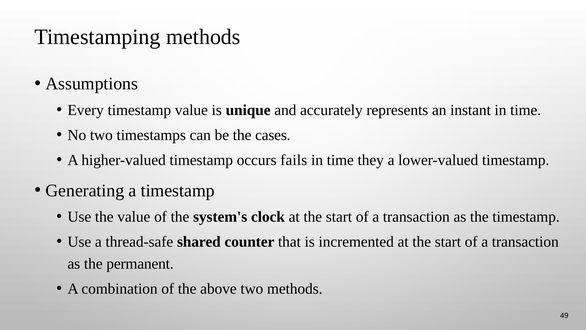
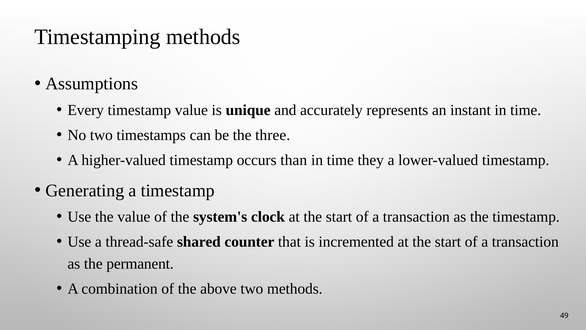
cases: cases -> three
fails: fails -> than
